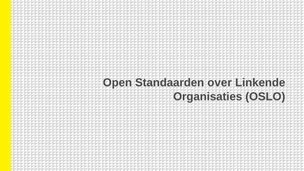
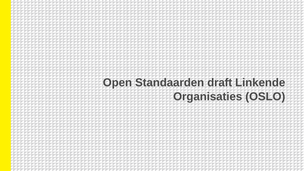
over: over -> draft
